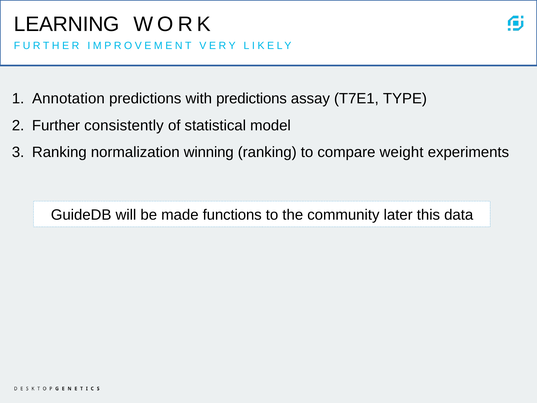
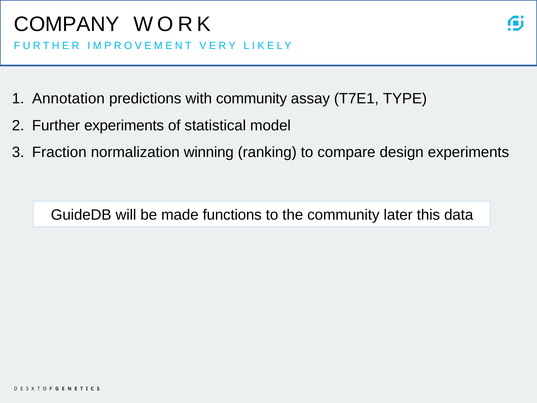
LEARNING: LEARNING -> COMPANY
with predictions: predictions -> community
Further consistently: consistently -> experiments
Ranking at (59, 152): Ranking -> Fraction
weight: weight -> design
